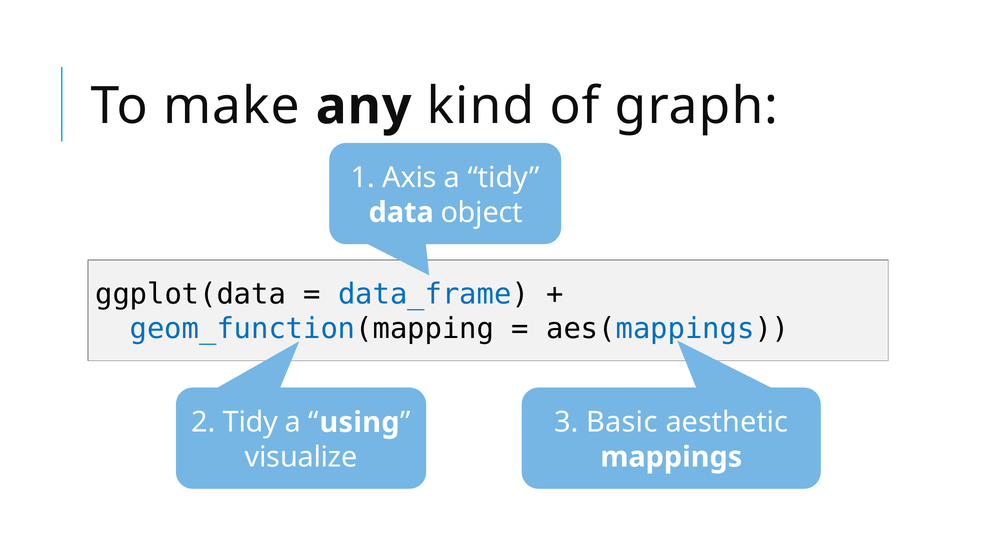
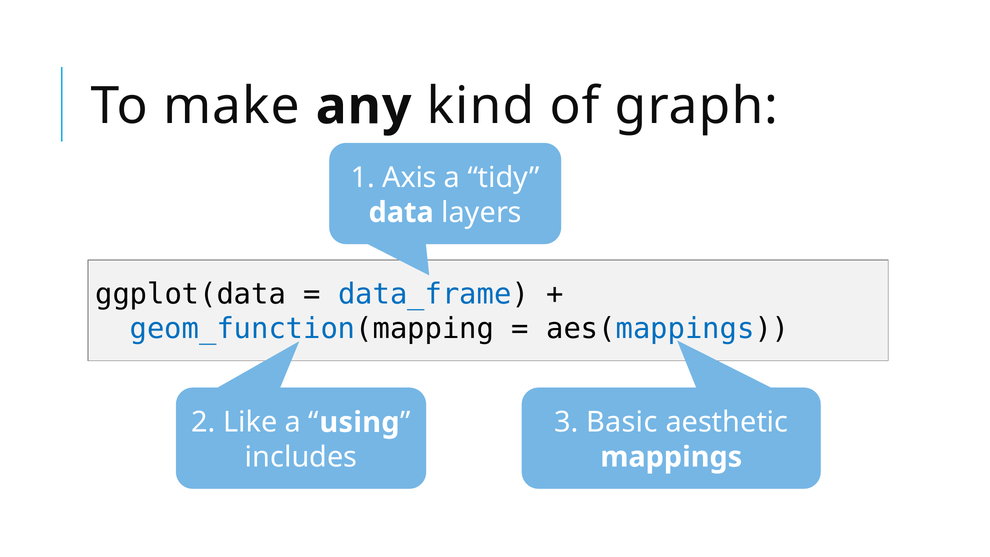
object: object -> layers
2 Tidy: Tidy -> Like
visualize: visualize -> includes
